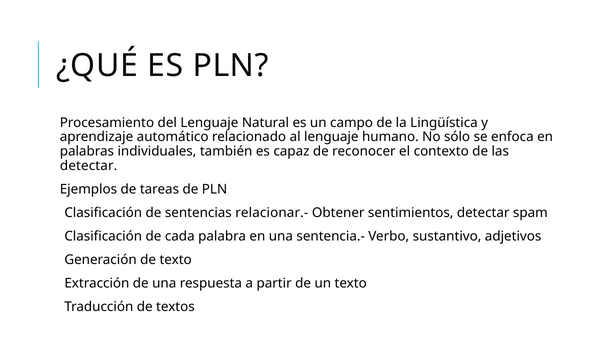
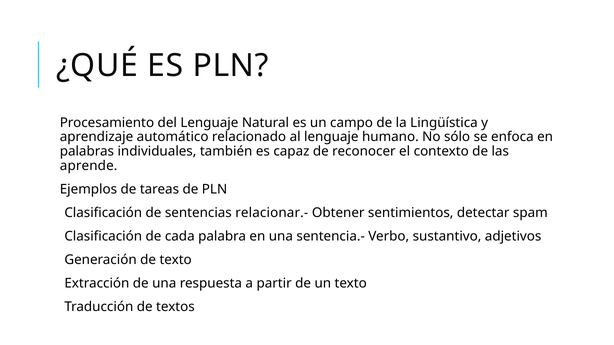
detectar at (89, 166): detectar -> aprende
